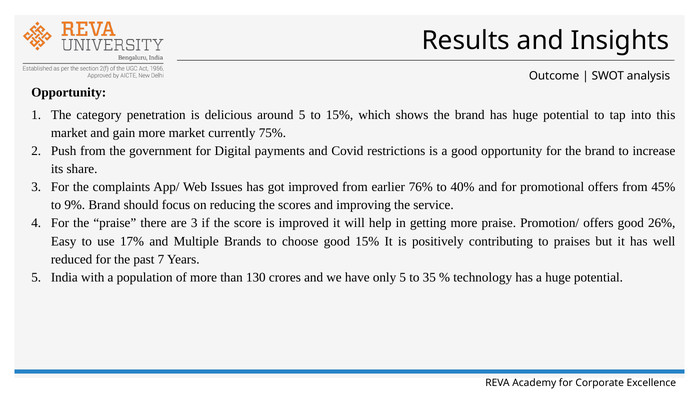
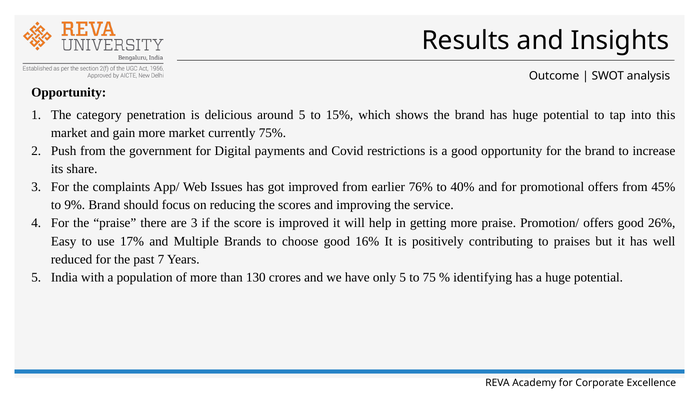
good 15%: 15% -> 16%
35: 35 -> 75
technology: technology -> identifying
